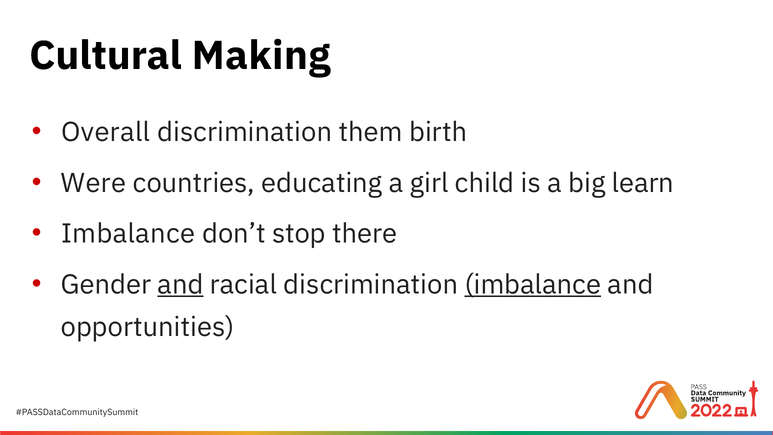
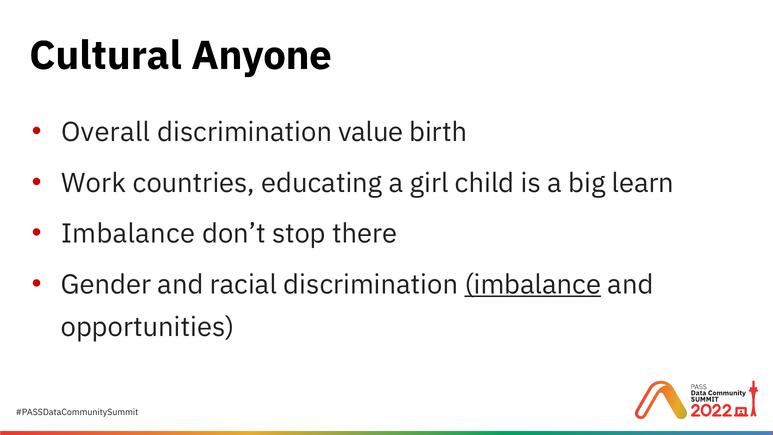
Making: Making -> Anyone
them: them -> value
Were: Were -> Work
and at (180, 284) underline: present -> none
